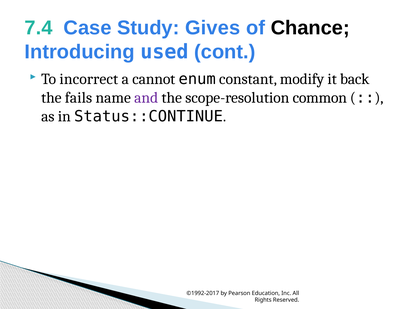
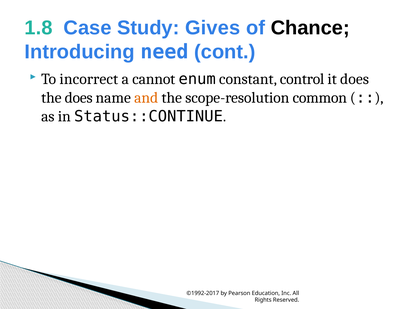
7.4: 7.4 -> 1.8
used: used -> need
modify: modify -> control
it back: back -> does
the fails: fails -> does
and colour: purple -> orange
